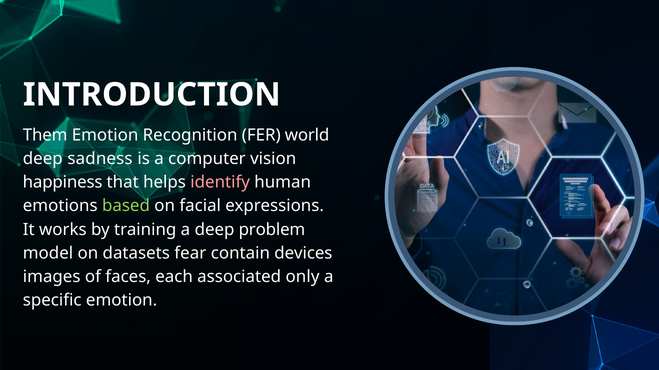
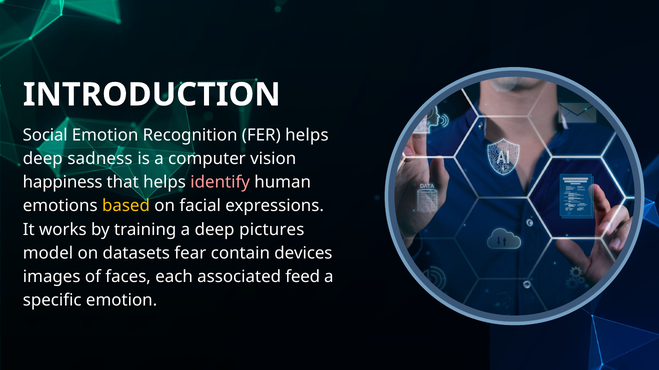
Them: Them -> Social
FER world: world -> helps
based colour: light green -> yellow
problem: problem -> pictures
only: only -> feed
